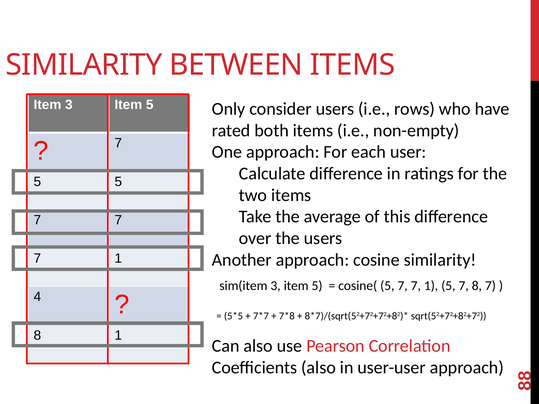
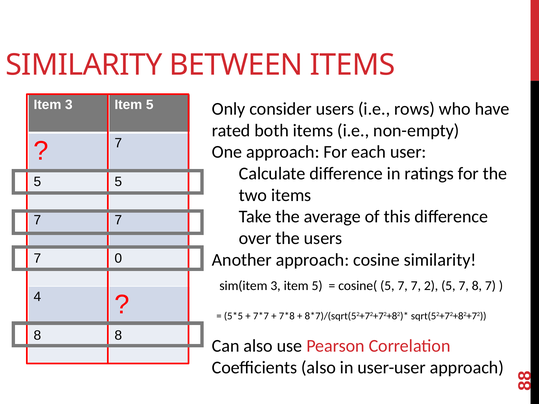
1 at (118, 259): 1 -> 0
5 7 7 1: 1 -> 2
1 at (118, 336): 1 -> 8
